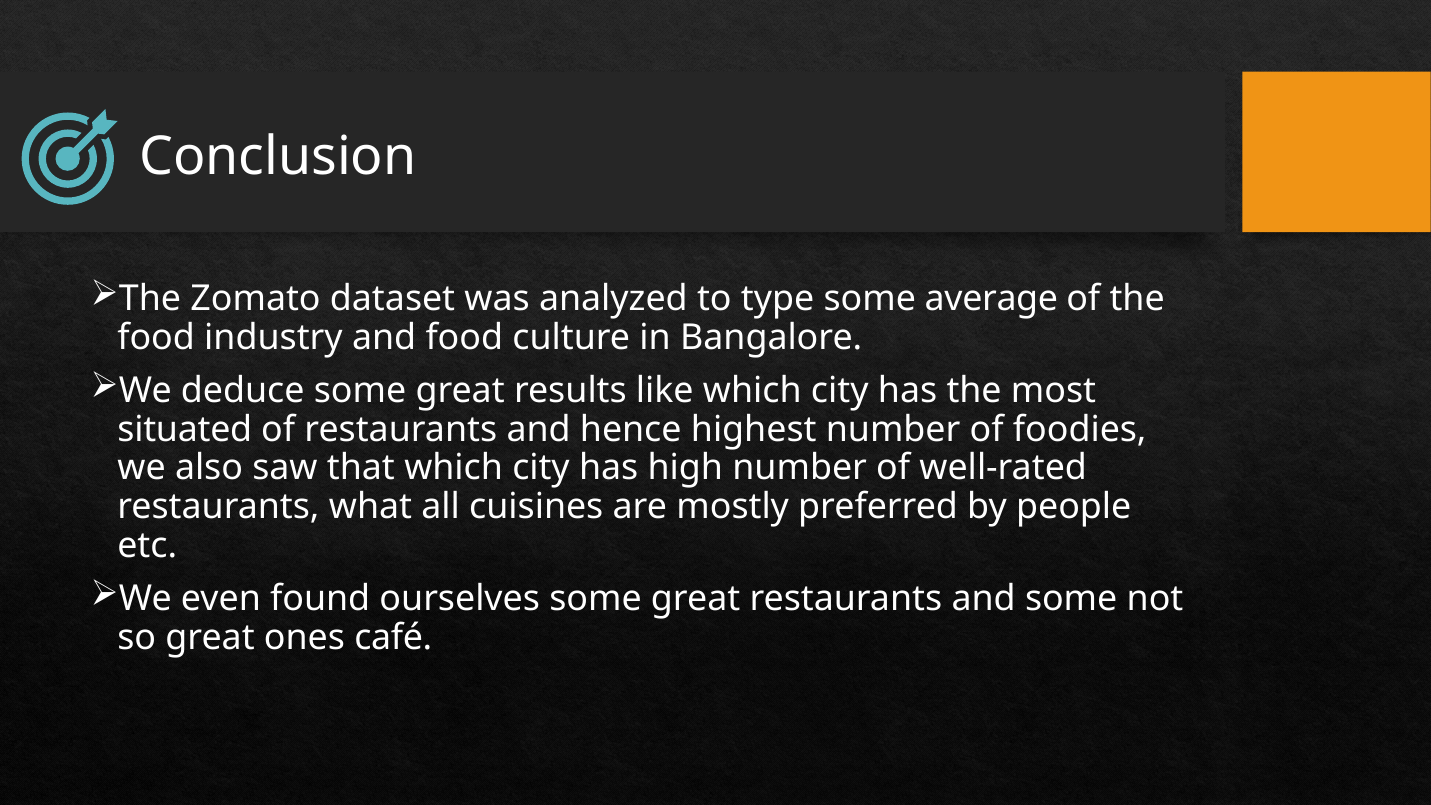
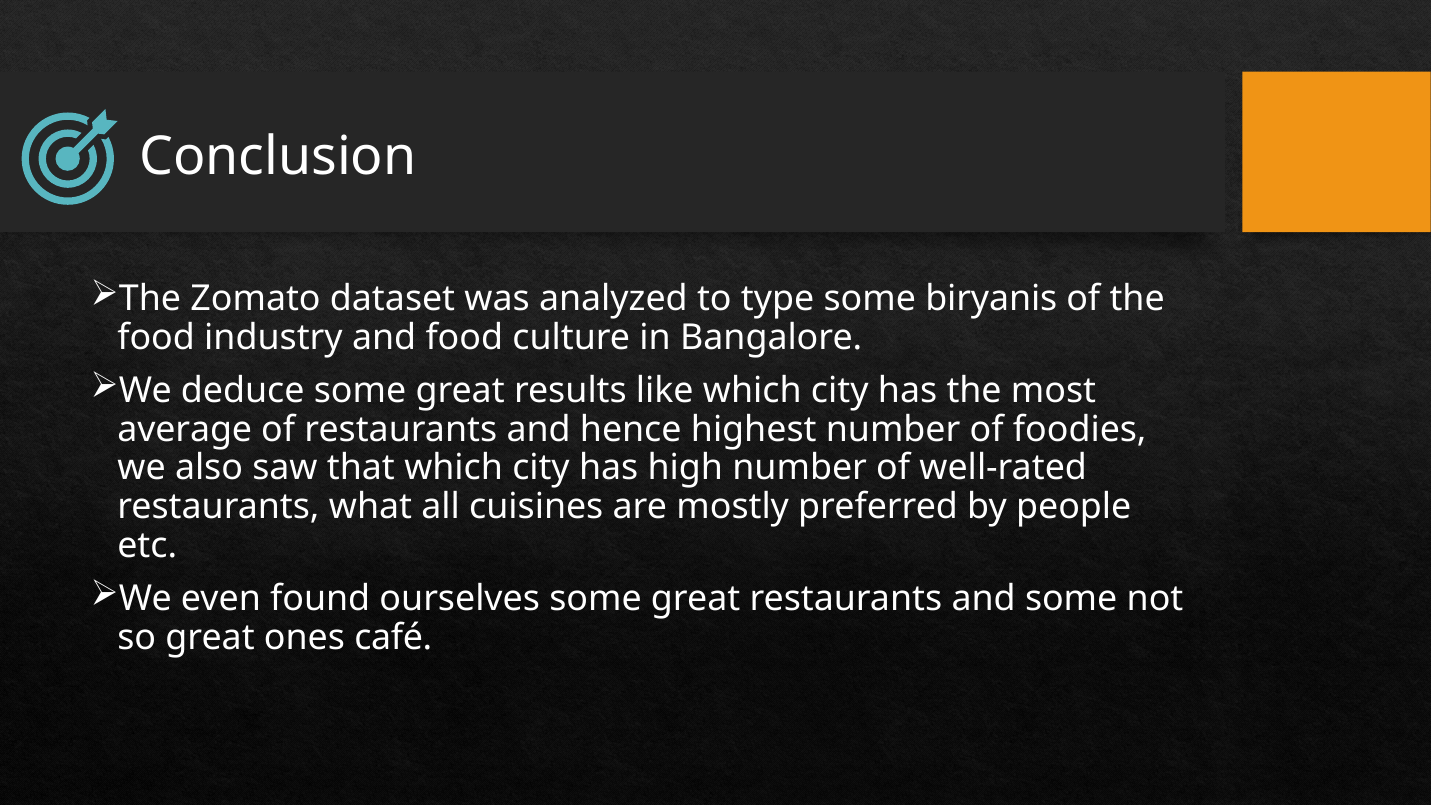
average: average -> biryanis
situated: situated -> average
